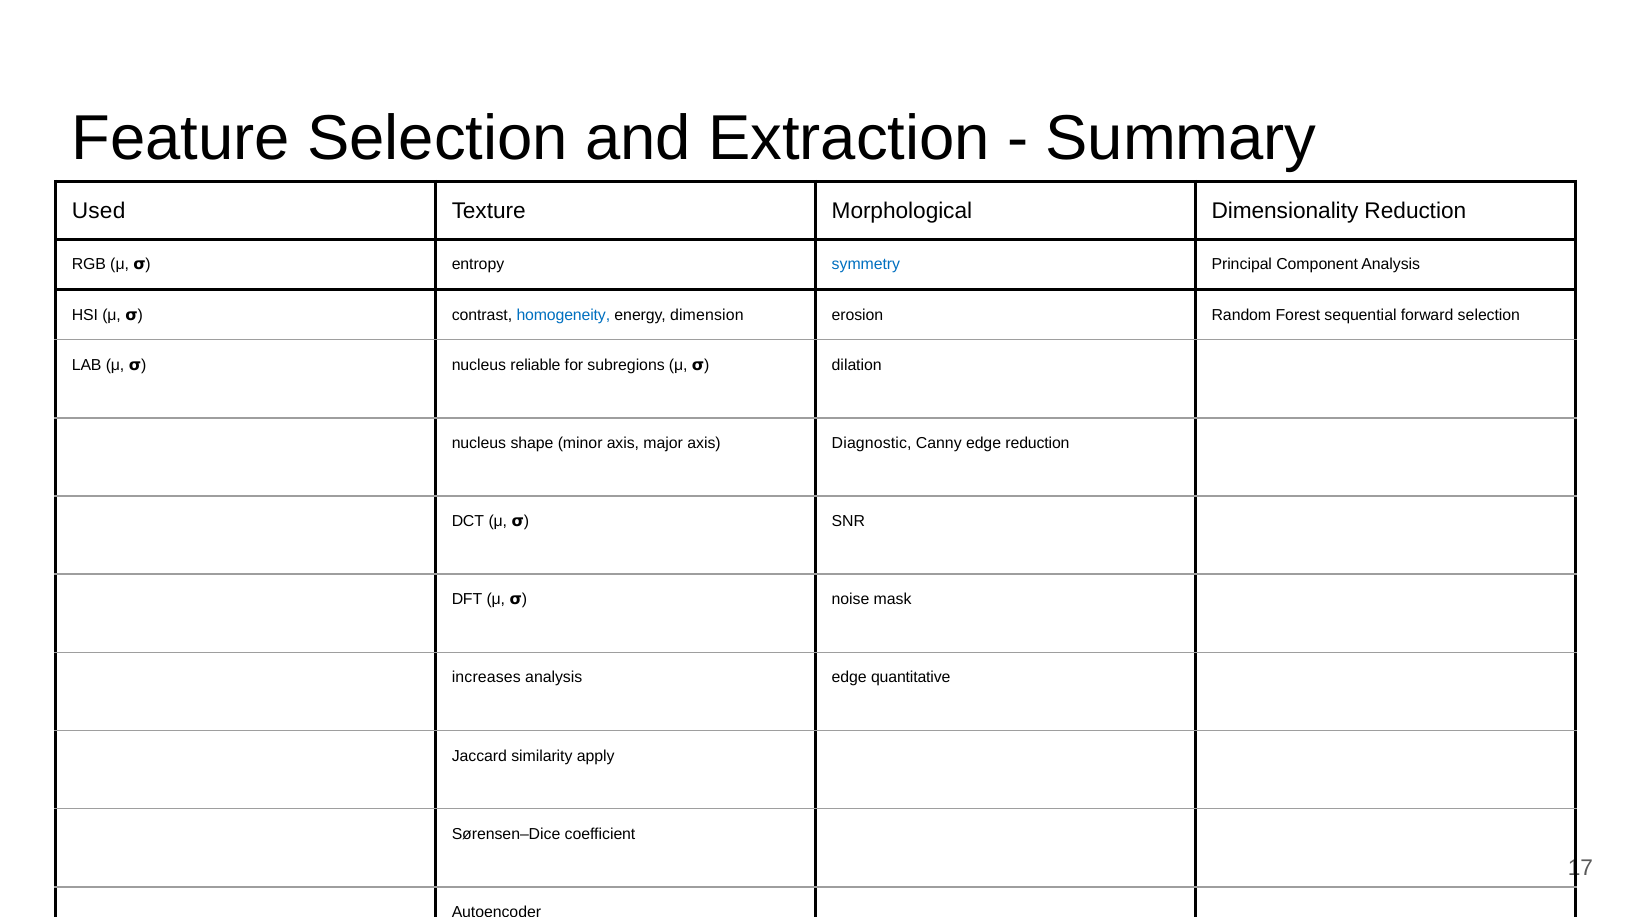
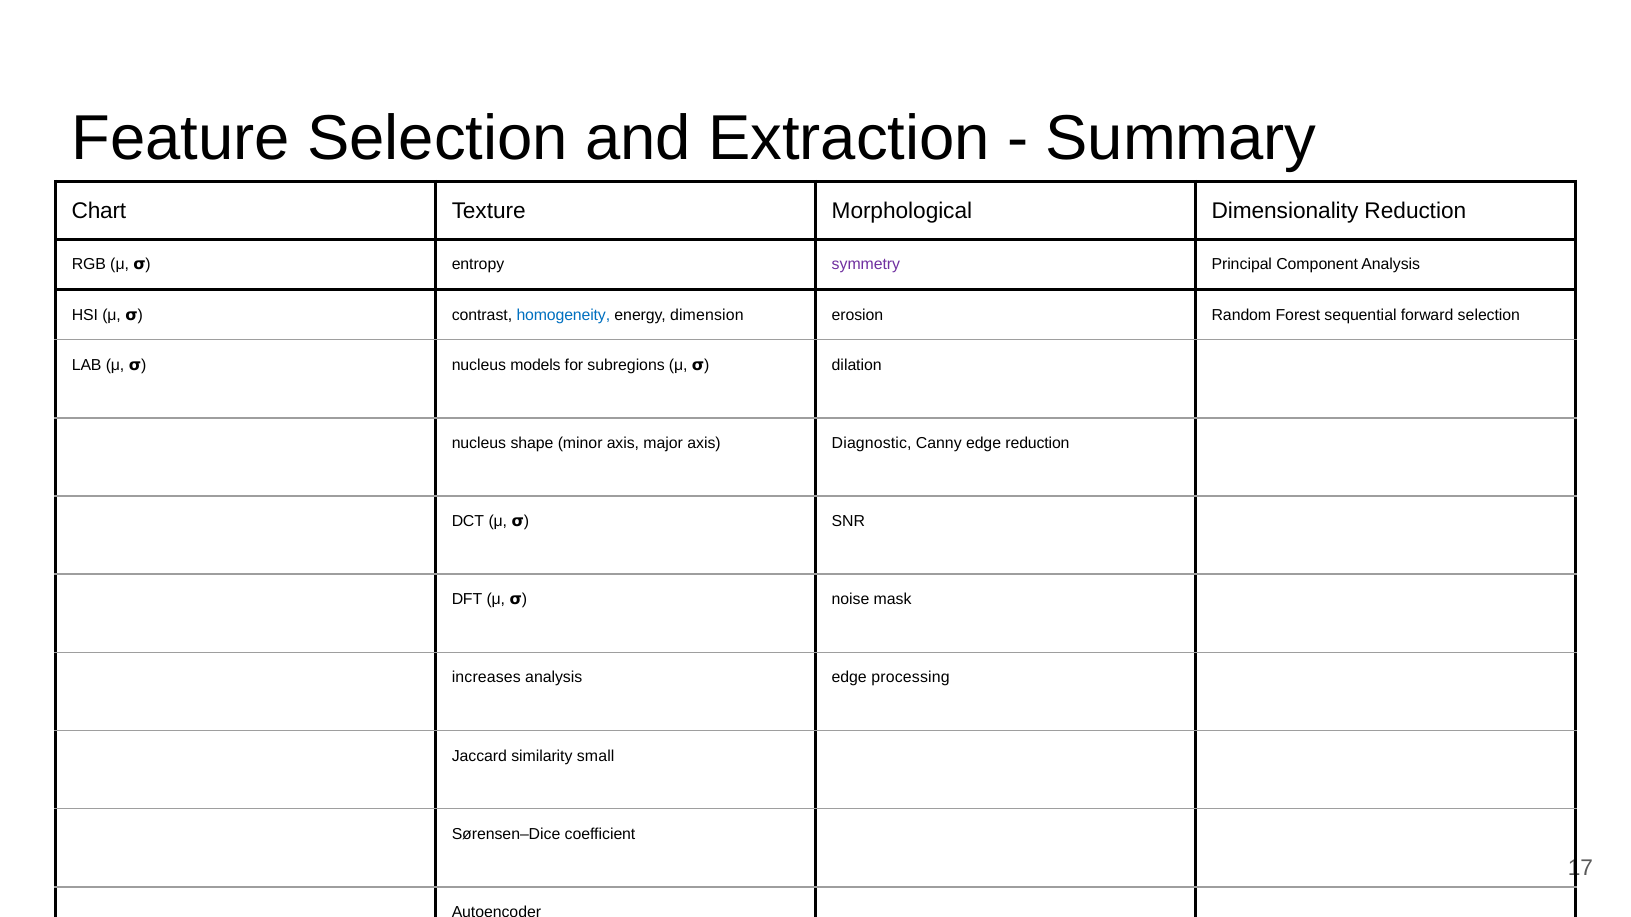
Used: Used -> Chart
symmetry colour: blue -> purple
reliable: reliable -> models
quantitative: quantitative -> processing
apply: apply -> small
